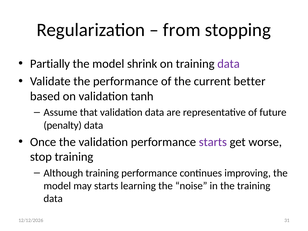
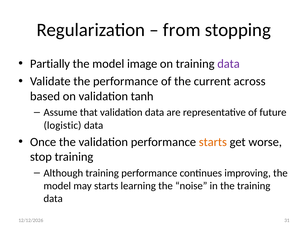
shrink: shrink -> image
better: better -> across
penalty: penalty -> logistic
starts at (213, 142) colour: purple -> orange
